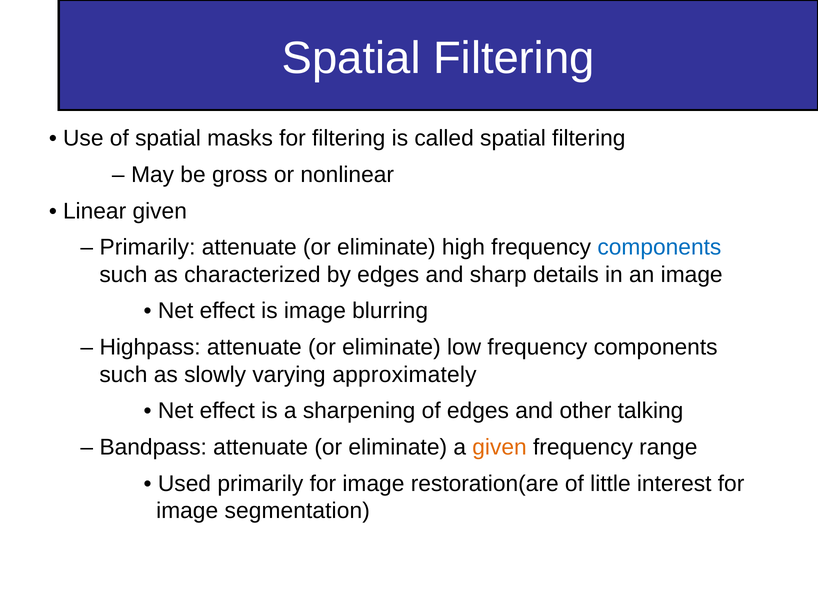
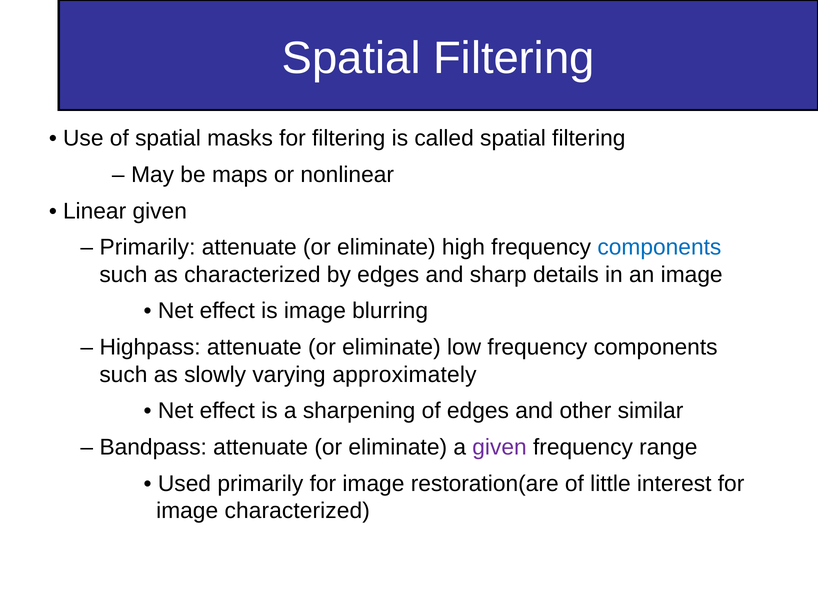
gross: gross -> maps
talking: talking -> similar
given at (500, 448) colour: orange -> purple
image segmentation: segmentation -> characterized
